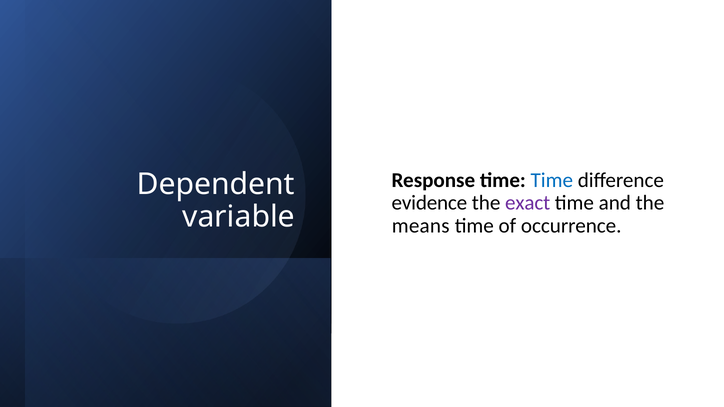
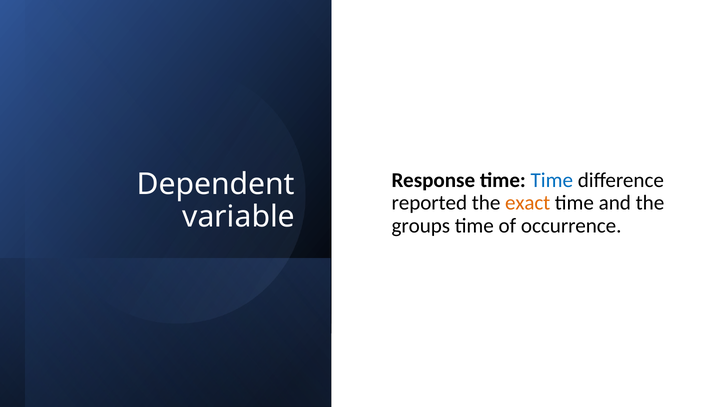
evidence: evidence -> reported
exact colour: purple -> orange
means: means -> groups
